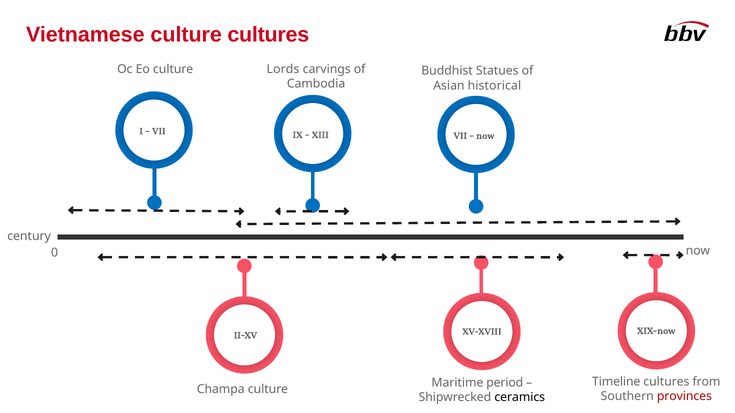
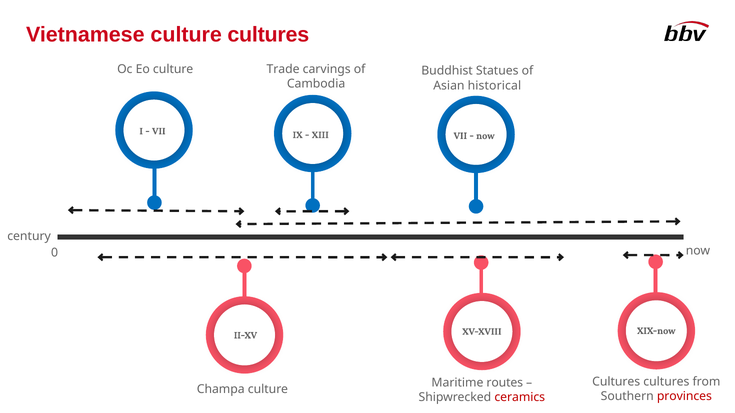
Lords: Lords -> Trade
Timeline at (616, 382): Timeline -> Cultures
period: period -> routes
ceramics colour: black -> red
